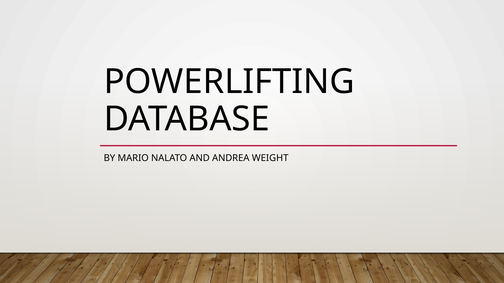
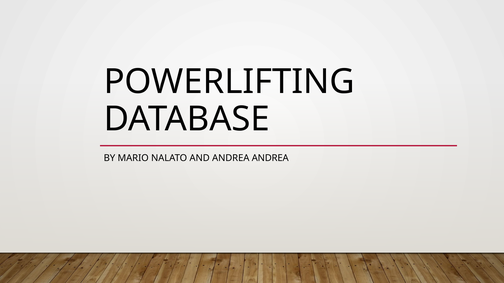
ANDREA WEIGHT: WEIGHT -> ANDREA
